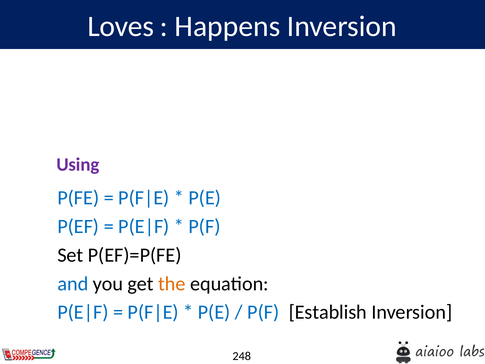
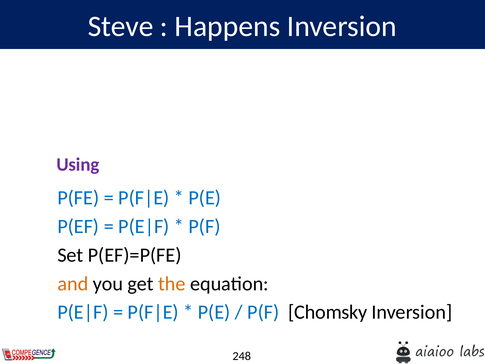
Loves: Loves -> Steve
and colour: blue -> orange
Establish: Establish -> Chomsky
